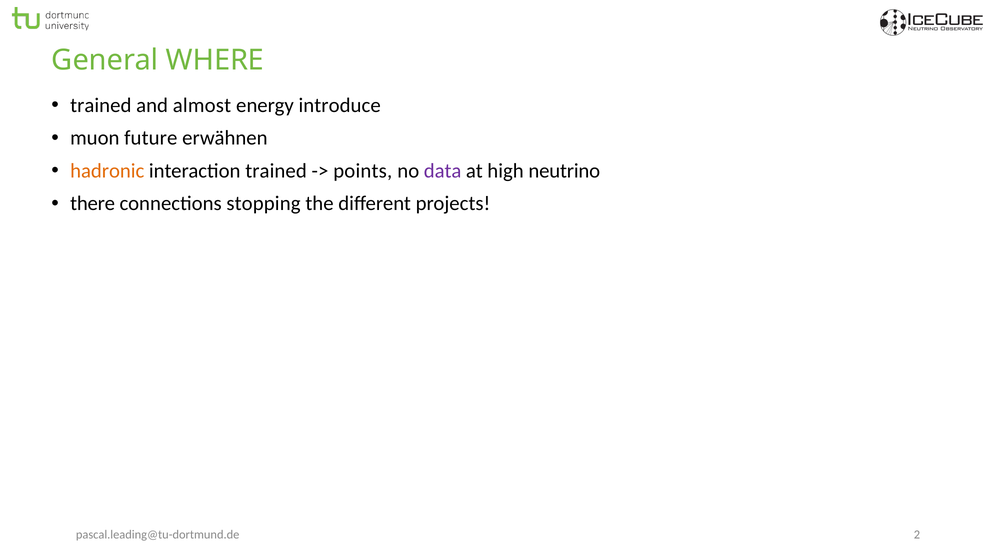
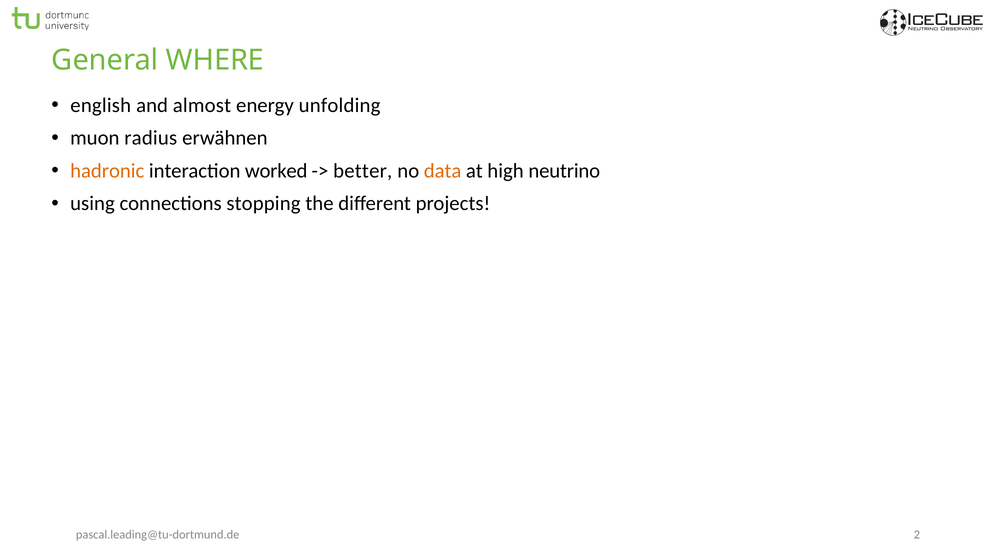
trained at (101, 105): trained -> english
introduce: introduce -> unfolding
future: future -> radius
interaction trained: trained -> worked
points: points -> better
data colour: purple -> orange
there: there -> using
